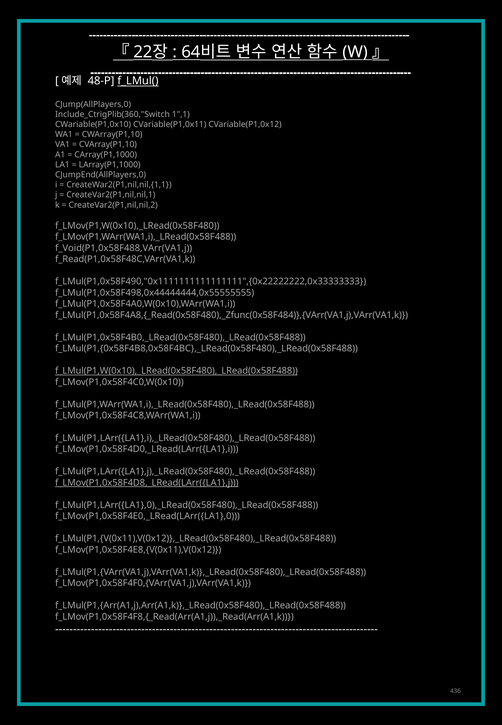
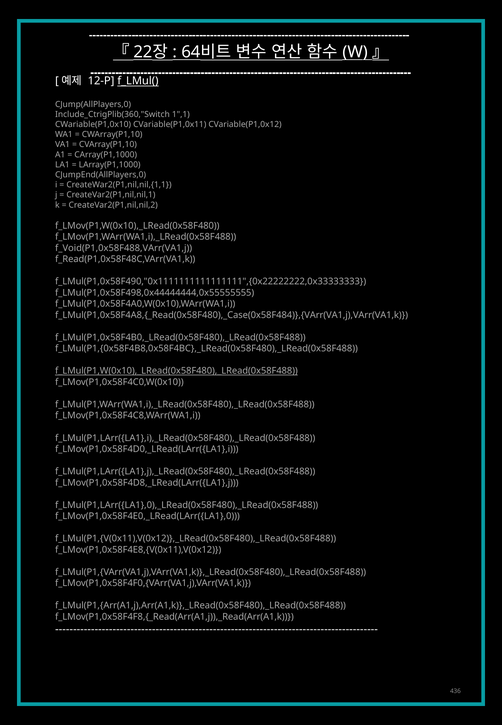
48-P: 48-P -> 12-P
f_LMul(P1,0x58F4A8,{_Read(0x58F480),_Zfunc(0x58F484)},{VArr(VA1,j),VArr(VA1,k: f_LMul(P1,0x58F4A8,{_Read(0x58F480),_Zfunc(0x58F484)},{VArr(VA1,j),VArr(VA1,k -> f_LMul(P1,0x58F4A8,{_Read(0x58F480),_Case(0x58F484)},{VArr(VA1,j),VArr(VA1,k
f_LMov(P1,0x58F4D8,_LRead(LArr({LA1},j underline: present -> none
